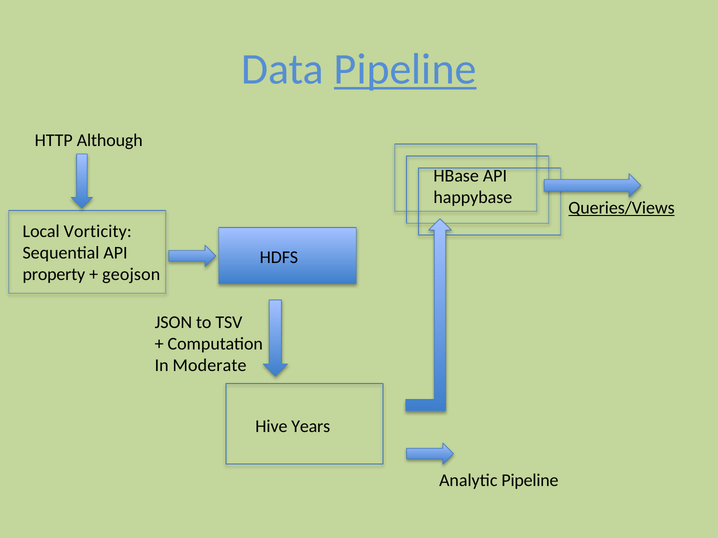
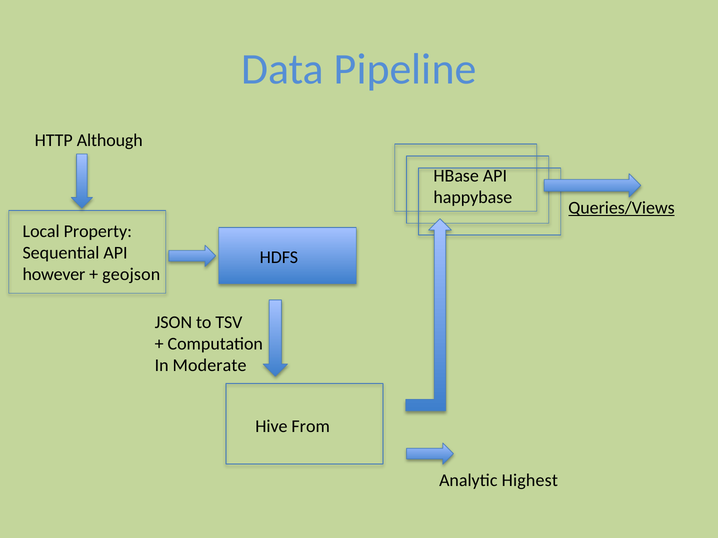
Pipeline at (405, 70) underline: present -> none
Vorticity: Vorticity -> Property
property: property -> however
Years: Years -> From
Analytic Pipeline: Pipeline -> Highest
